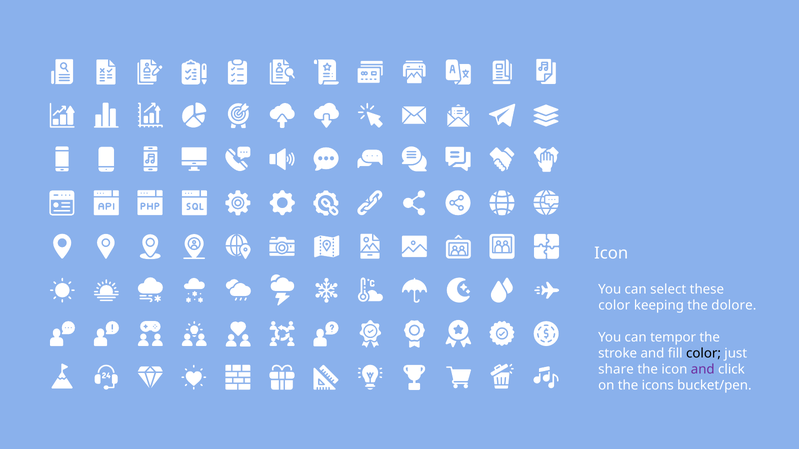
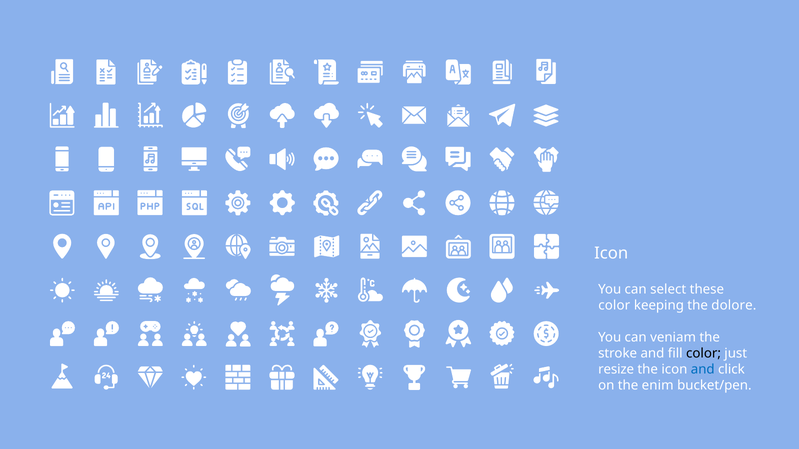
tempor: tempor -> veniam
share: share -> resize
and at (703, 370) colour: purple -> blue
icons: icons -> enim
